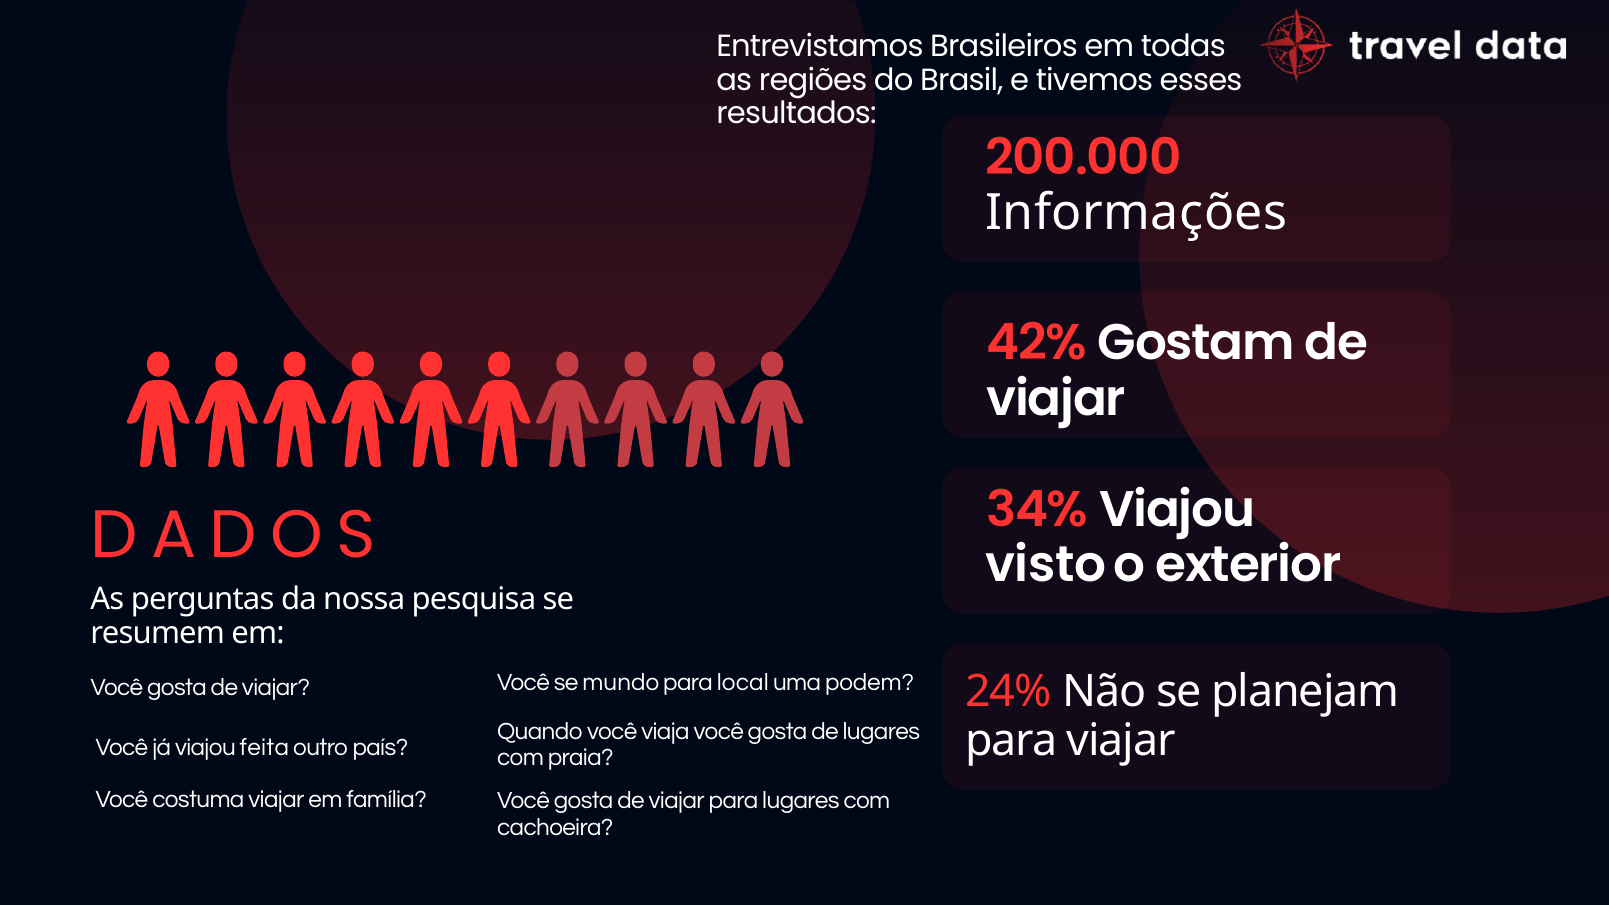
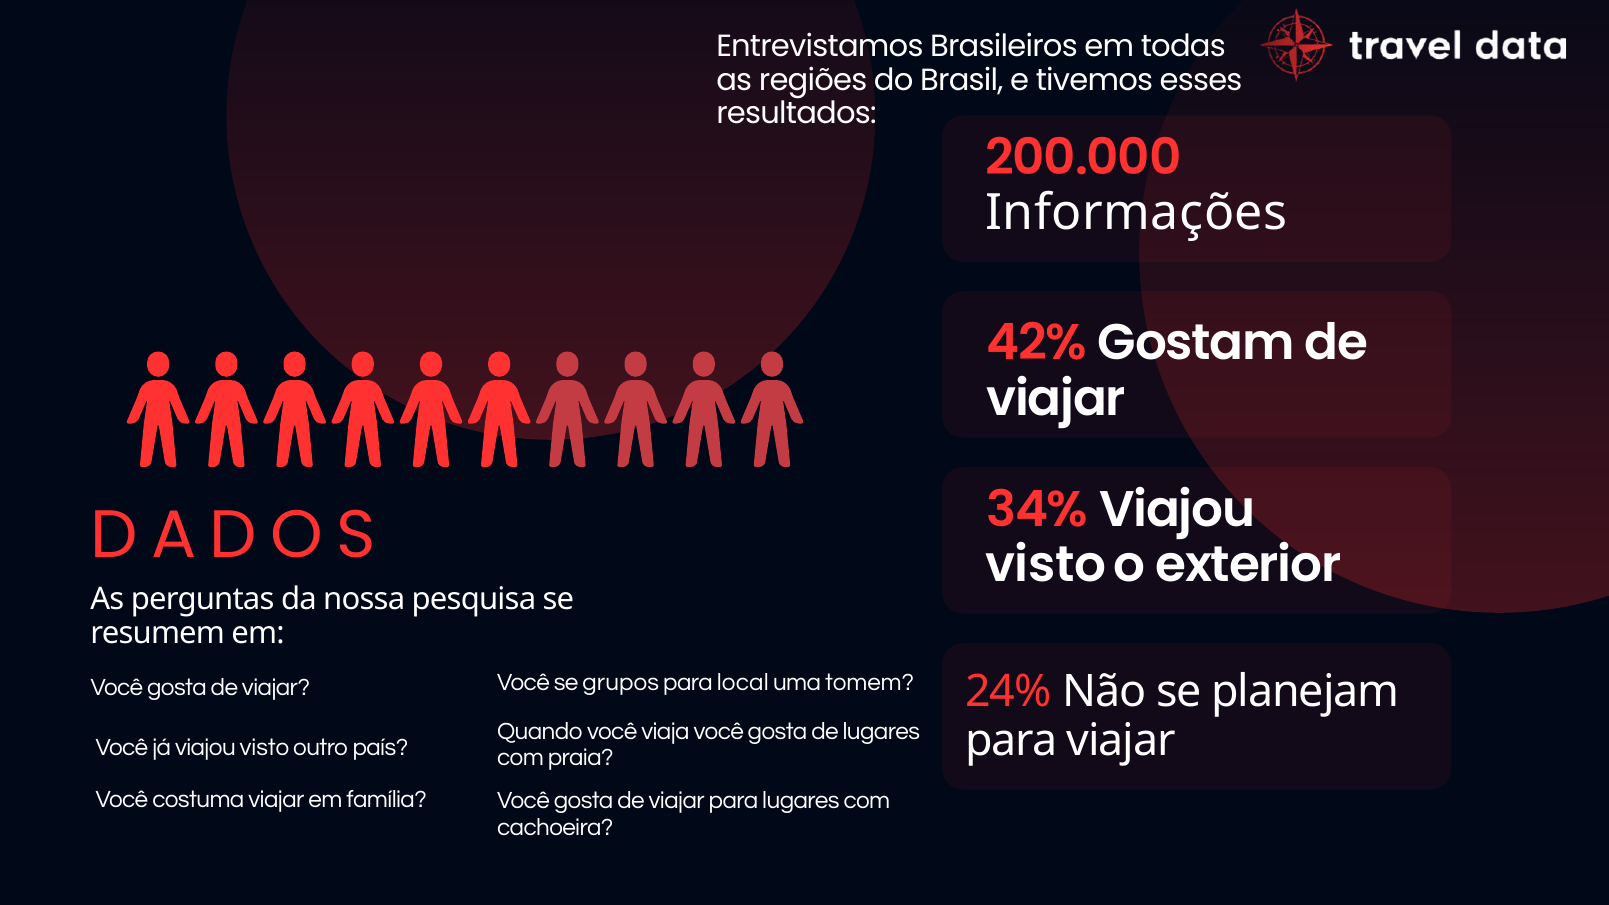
mundo: mundo -> grupos
podem: podem -> tomem
já viajou feita: feita -> visto
